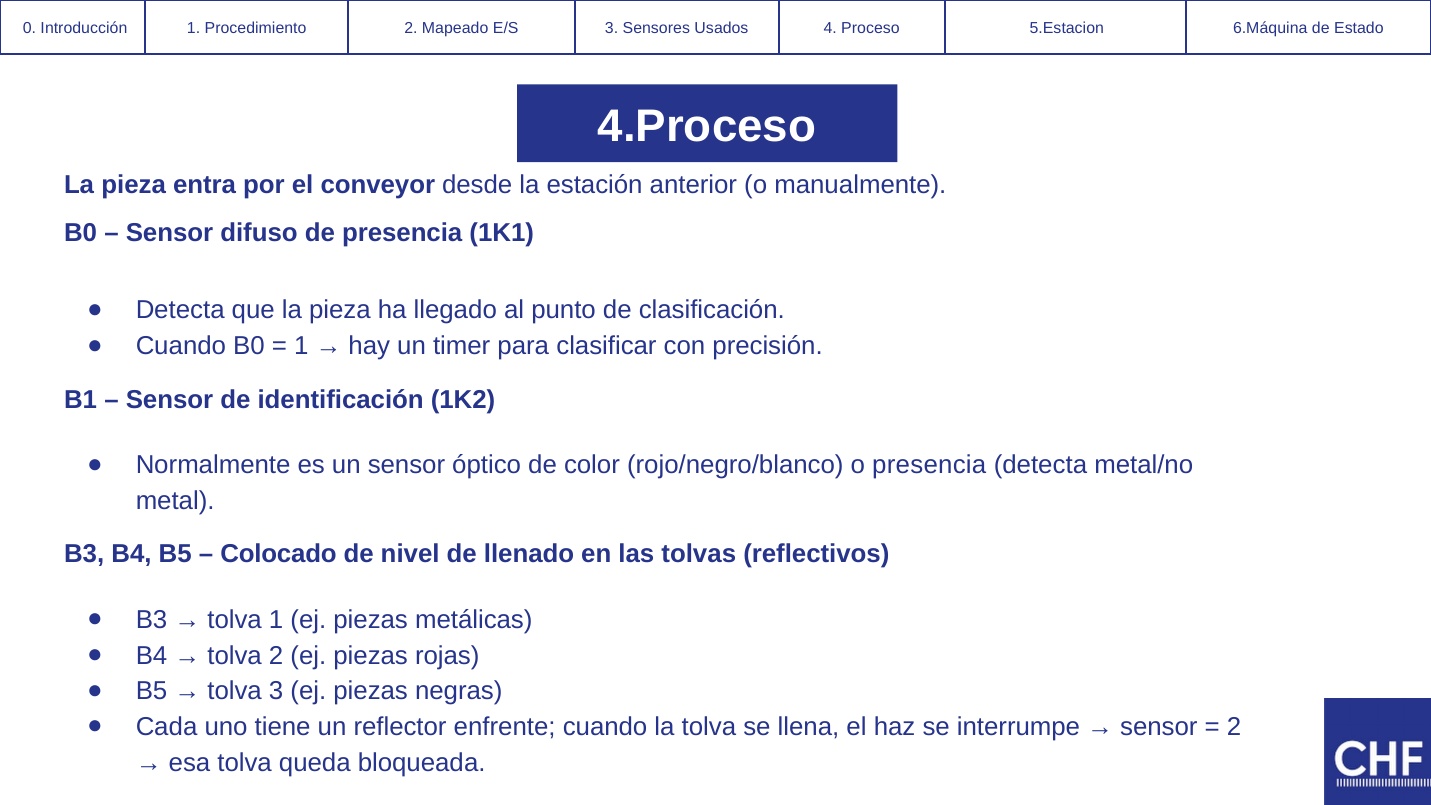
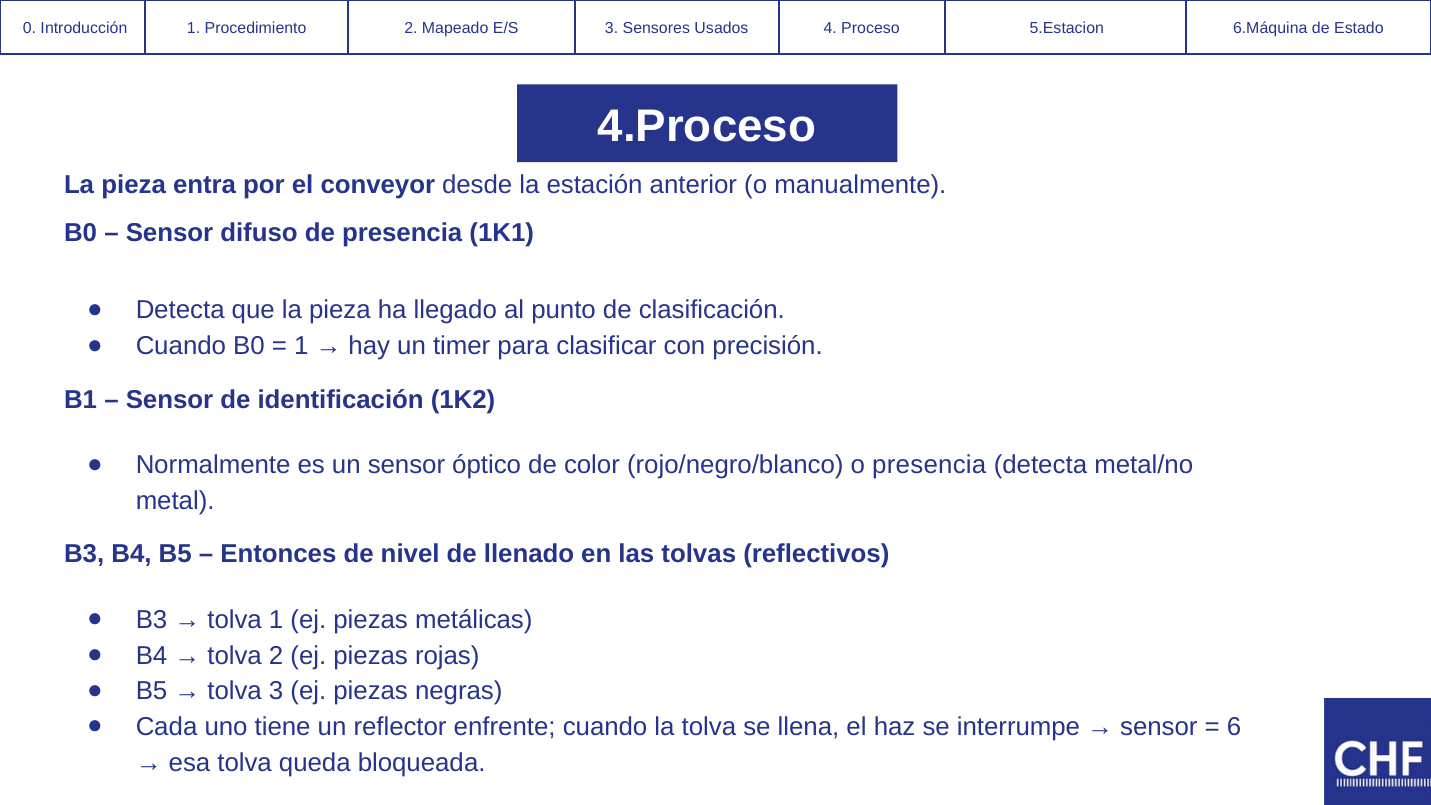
Colocado: Colocado -> Entonces
2 at (1234, 727): 2 -> 6
